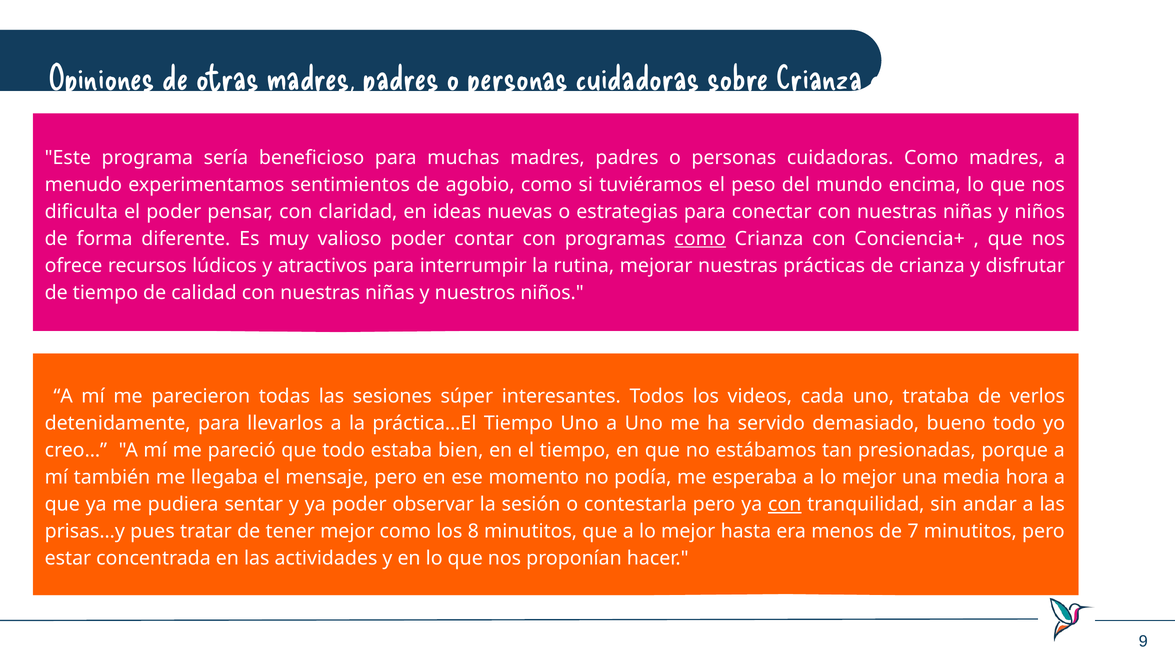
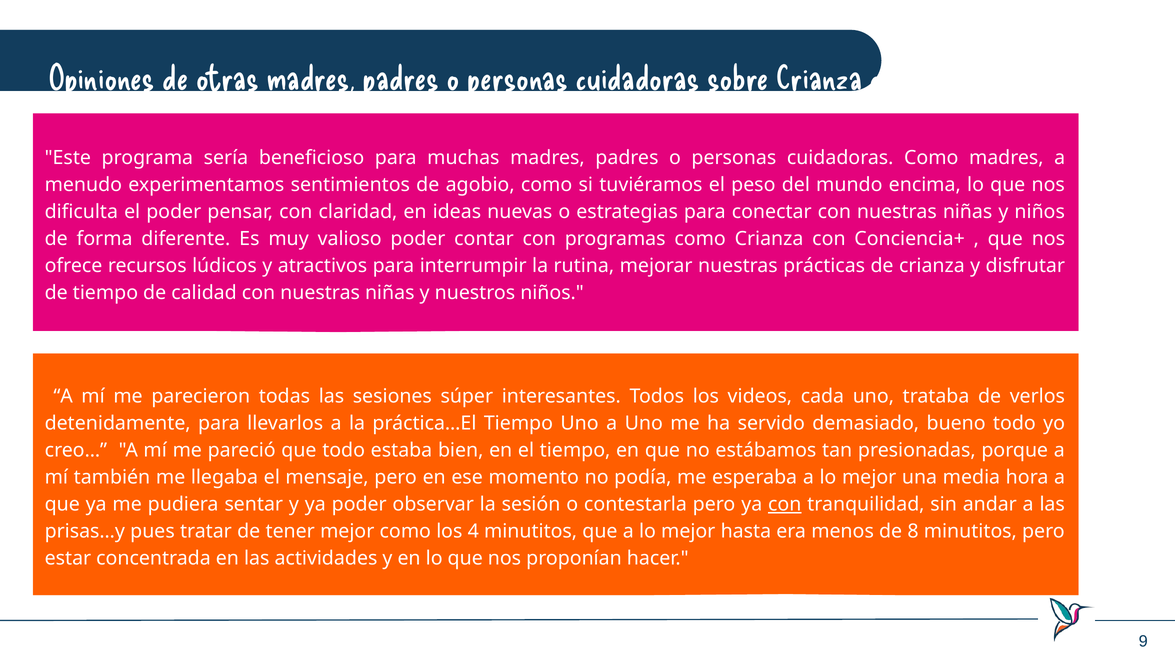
como at (700, 239) underline: present -> none
8: 8 -> 4
7: 7 -> 8
